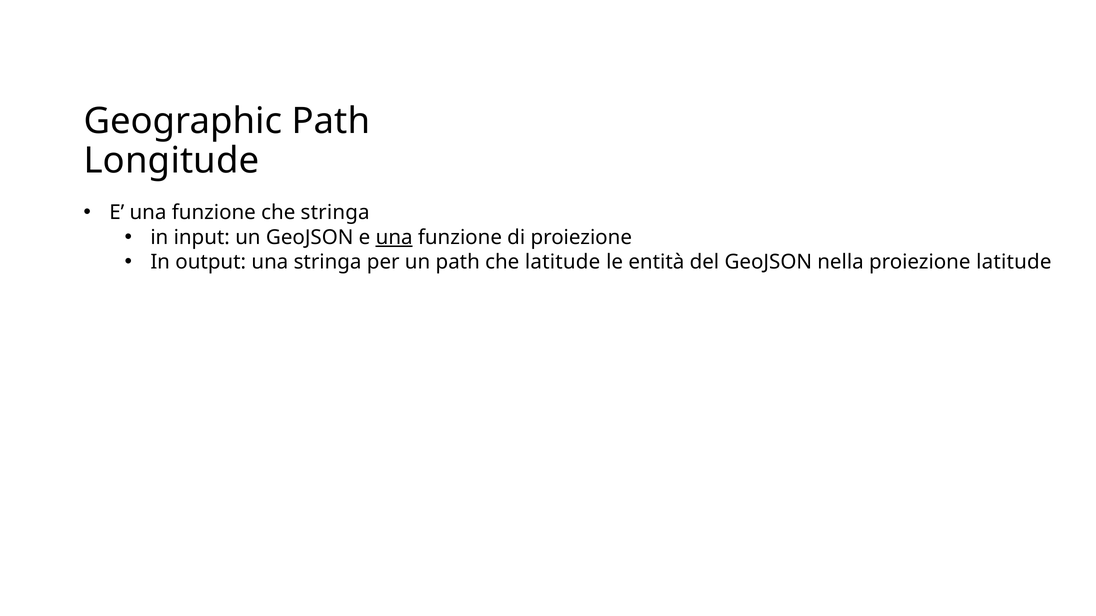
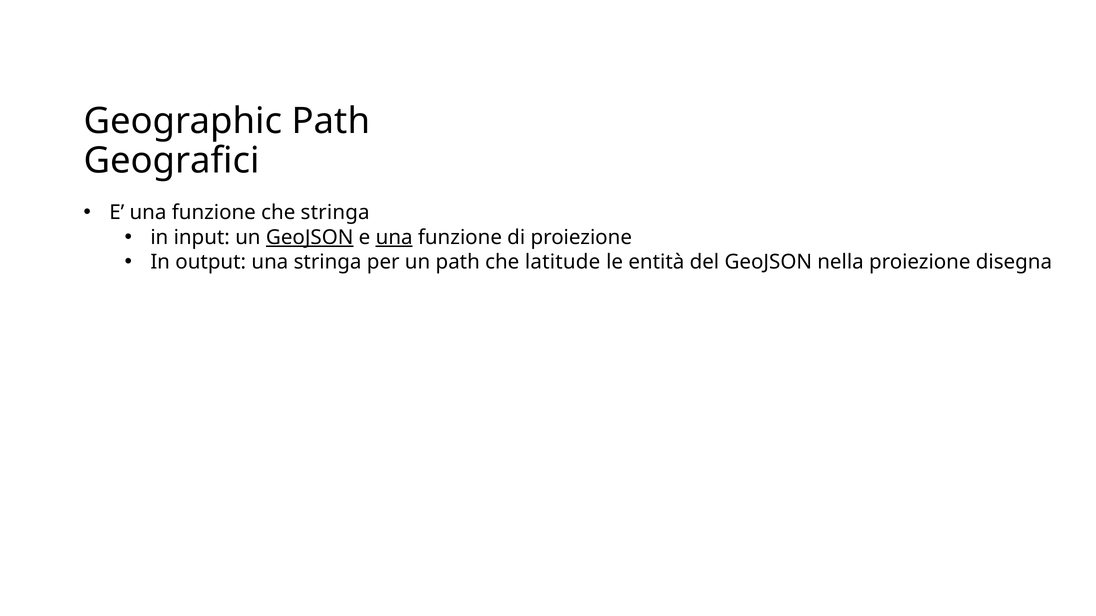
Longitude: Longitude -> Geografici
GeoJSON at (310, 238) underline: none -> present
proiezione latitude: latitude -> disegna
